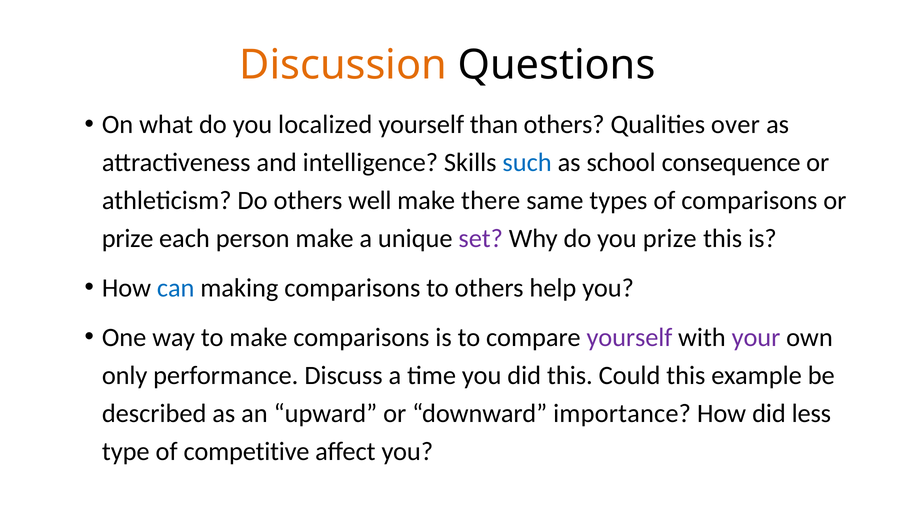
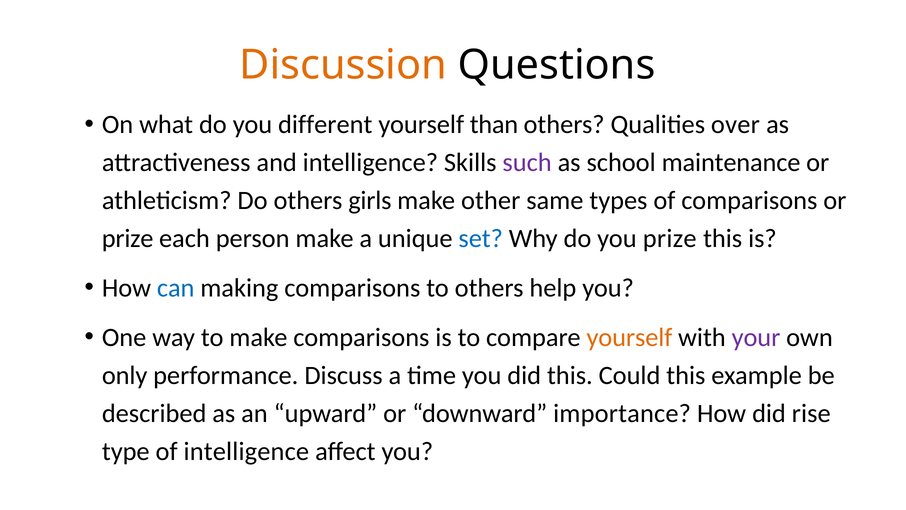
localized: localized -> different
such colour: blue -> purple
consequence: consequence -> maintenance
well: well -> girls
there: there -> other
set colour: purple -> blue
yourself at (629, 337) colour: purple -> orange
less: less -> rise
of competitive: competitive -> intelligence
